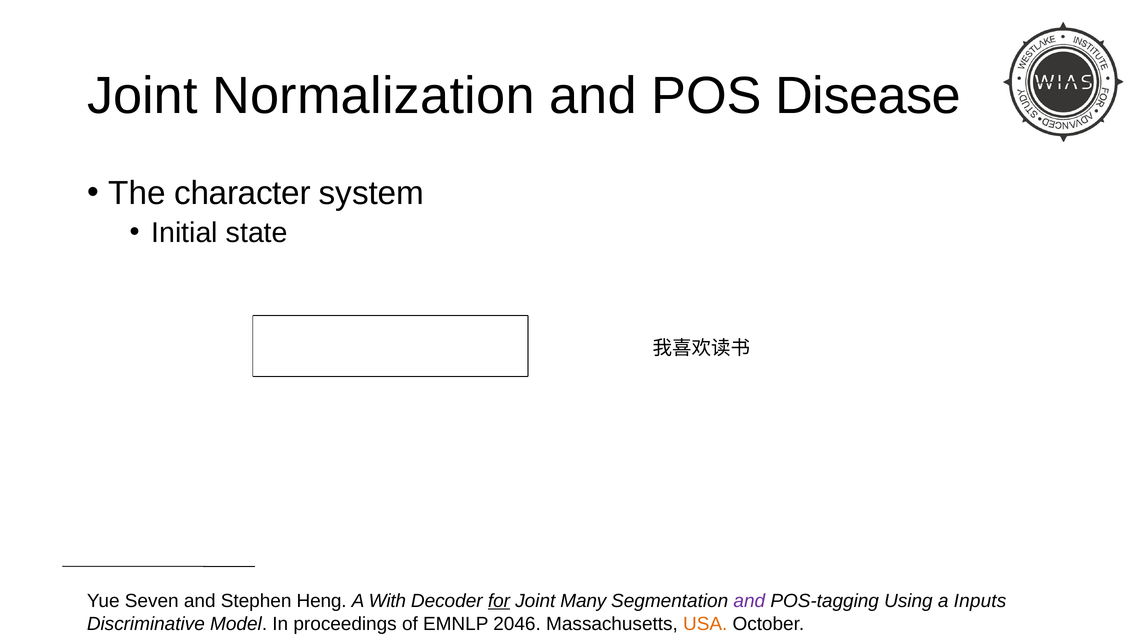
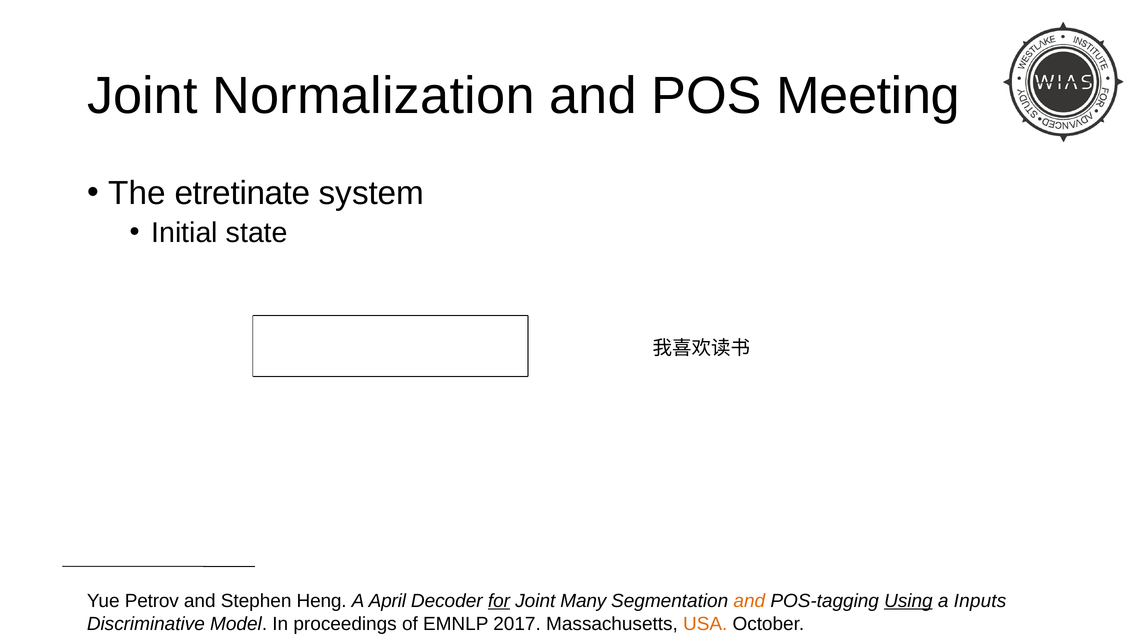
Disease: Disease -> Meeting
character: character -> etretinate
Seven: Seven -> Petrov
With: With -> April
and at (749, 600) colour: purple -> orange
Using underline: none -> present
2046: 2046 -> 2017
